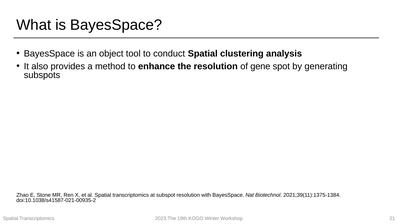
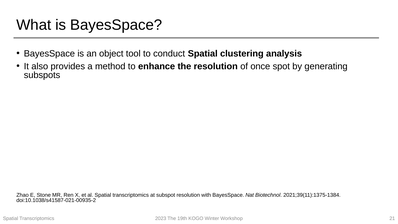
gene: gene -> once
